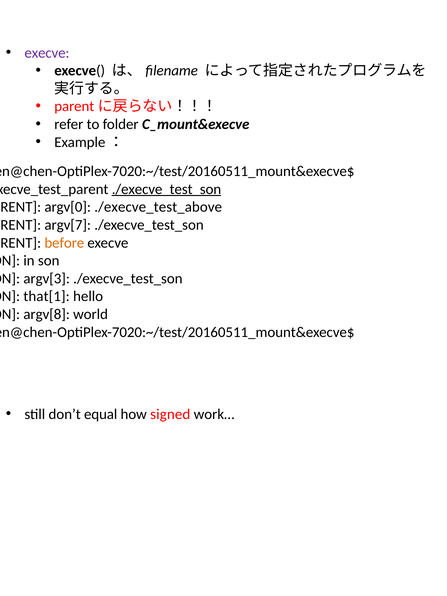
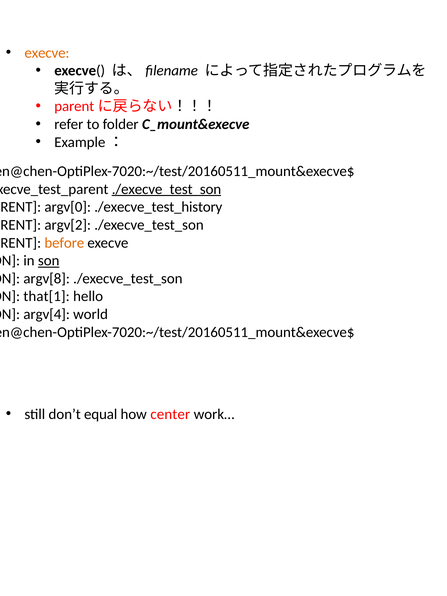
execve at (47, 53) colour: purple -> orange
./execve_test_above: ./execve_test_above -> ./execve_test_history
argv[7: argv[7 -> argv[2
son at (49, 261) underline: none -> present
argv[3: argv[3 -> argv[8
argv[8: argv[8 -> argv[4
signed: signed -> center
